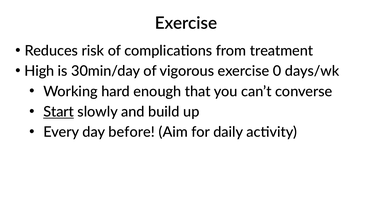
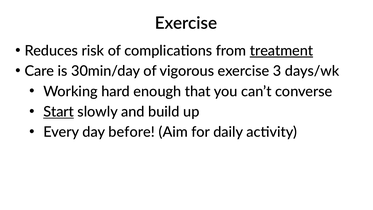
treatment underline: none -> present
High: High -> Care
0: 0 -> 3
